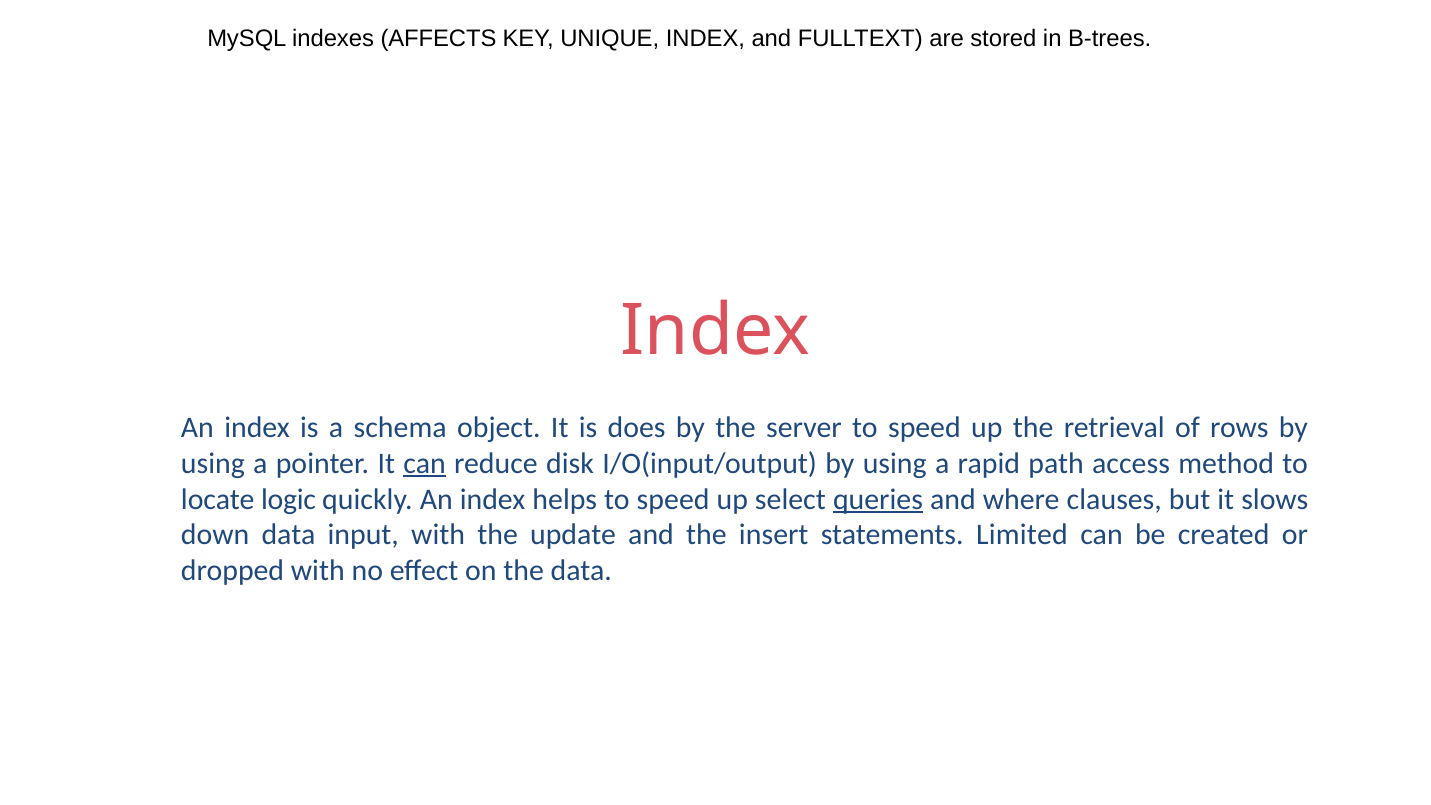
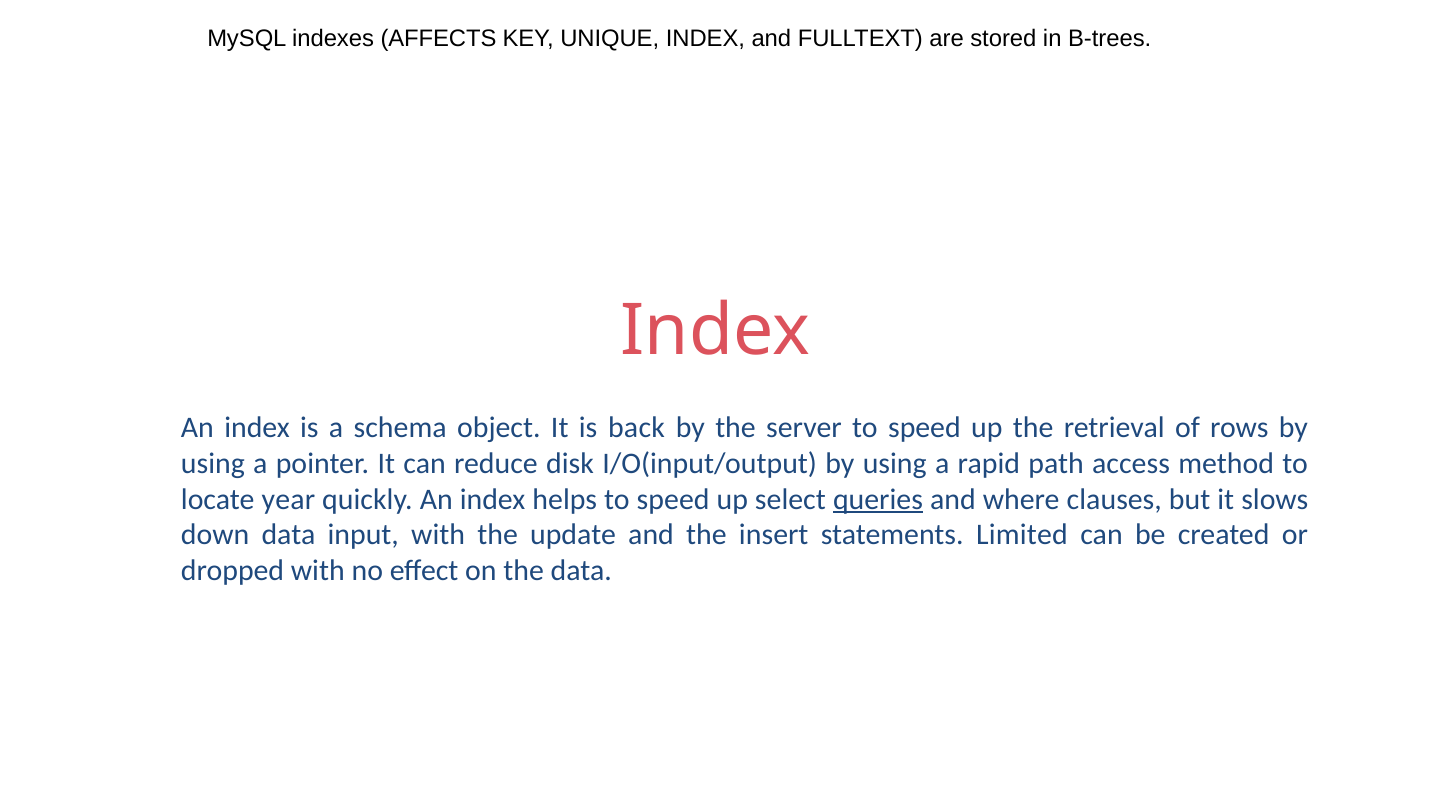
does: does -> back
can at (425, 464) underline: present -> none
logic: logic -> year
